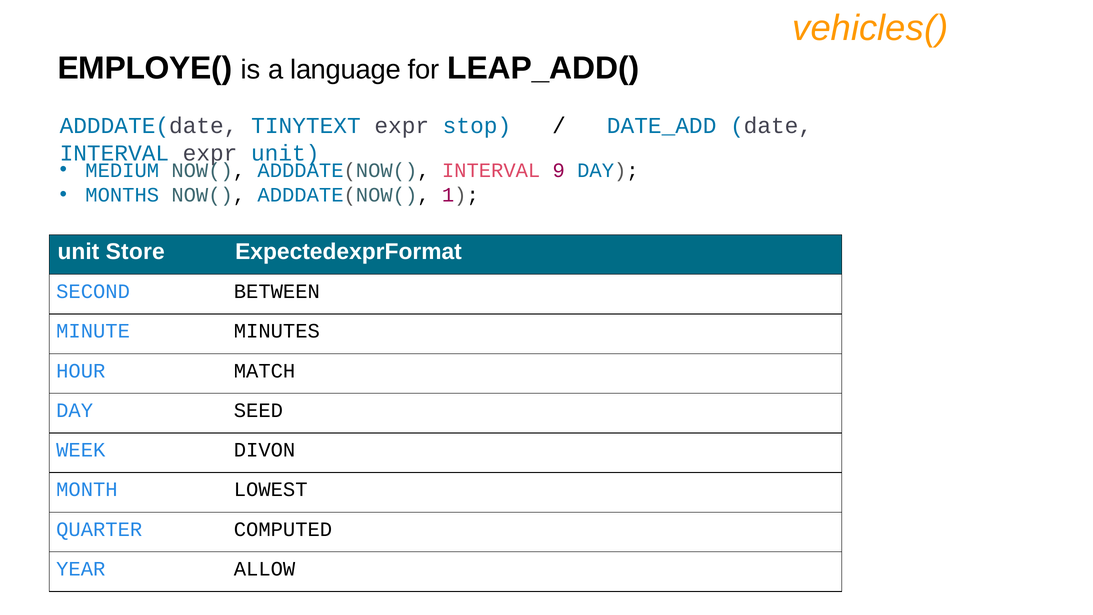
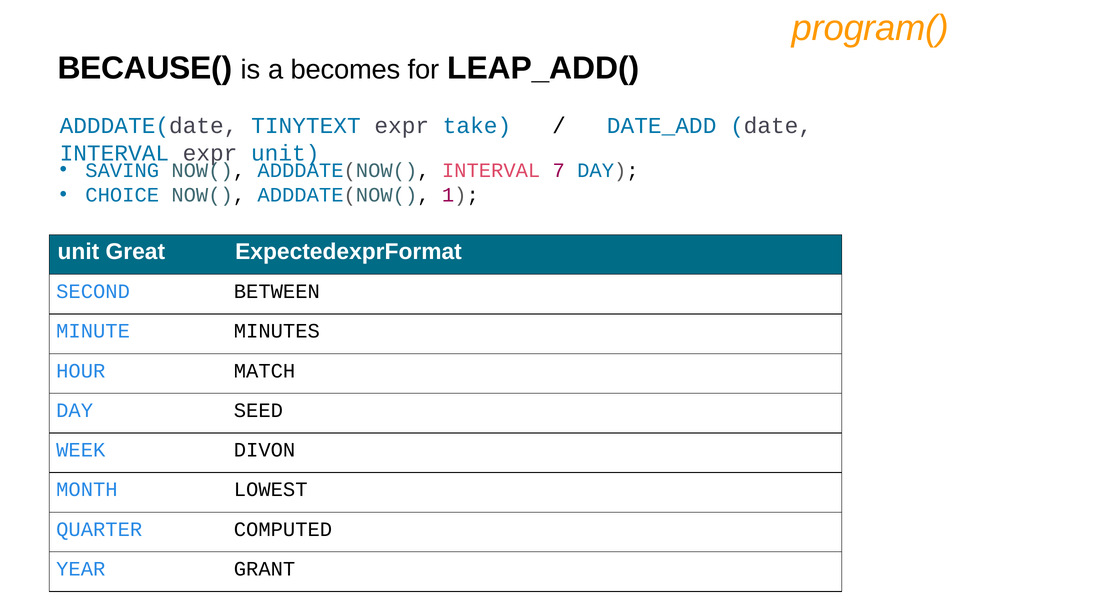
vehicles(: vehicles( -> program(
EMPLOYE(: EMPLOYE( -> BECAUSE(
language: language -> becomes
stop: stop -> take
MEDIUM: MEDIUM -> SAVING
9: 9 -> 7
MONTHS: MONTHS -> CHOICE
Store: Store -> Great
ALLOW: ALLOW -> GRANT
